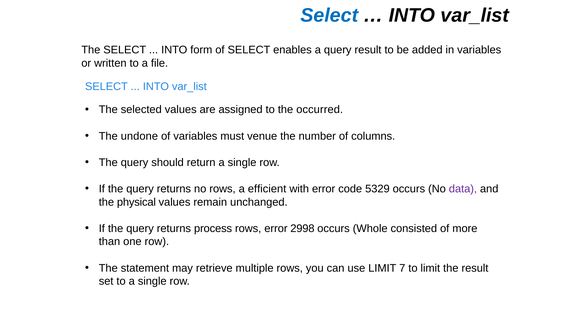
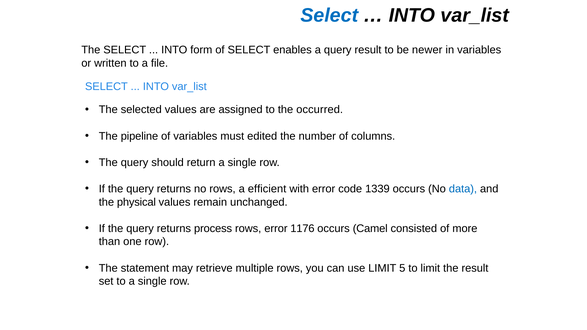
added: added -> newer
undone: undone -> pipeline
venue: venue -> edited
5329: 5329 -> 1339
data colour: purple -> blue
2998: 2998 -> 1176
Whole: Whole -> Camel
7: 7 -> 5
